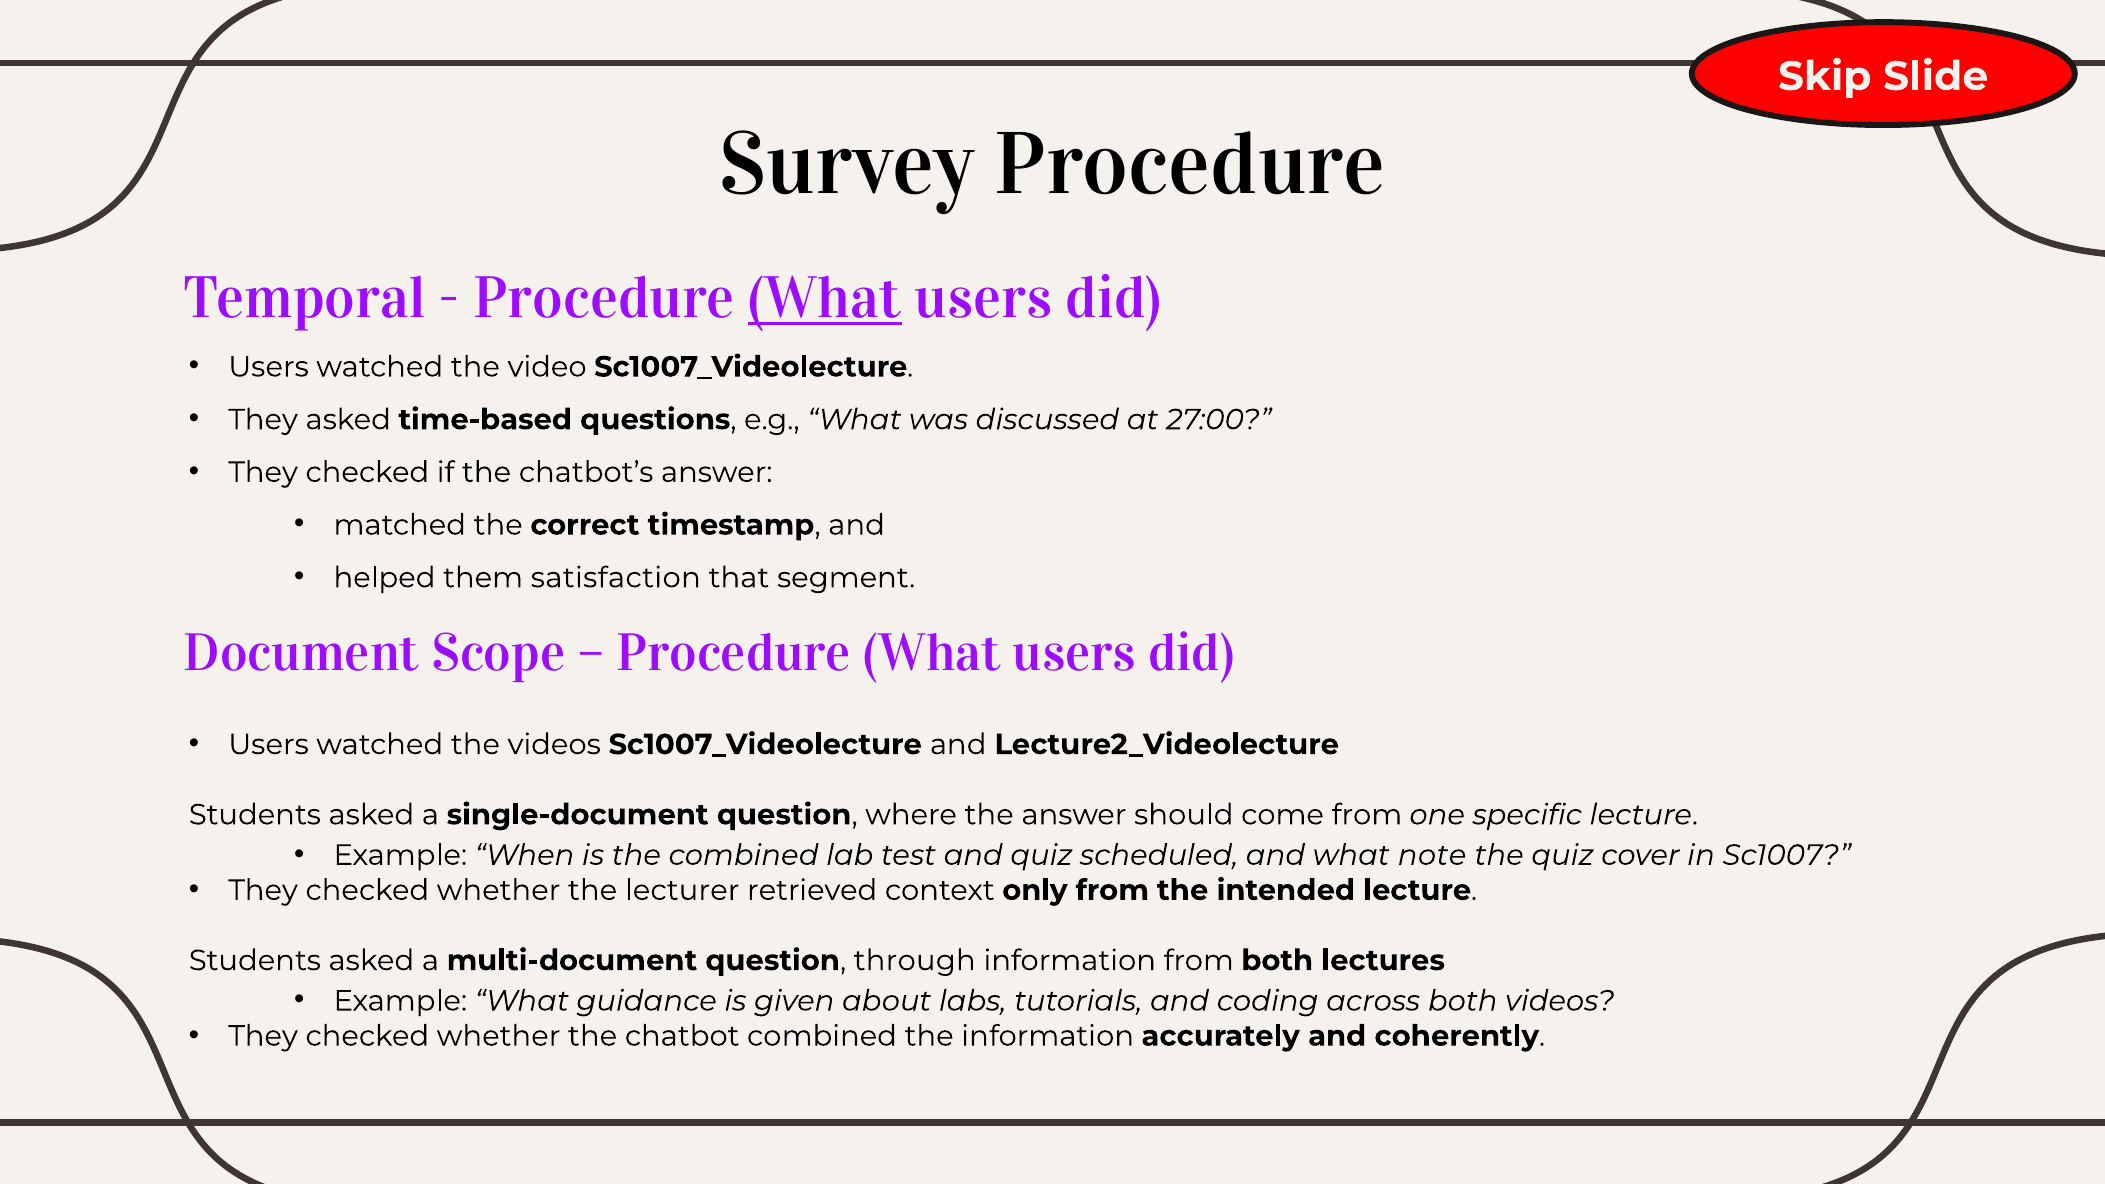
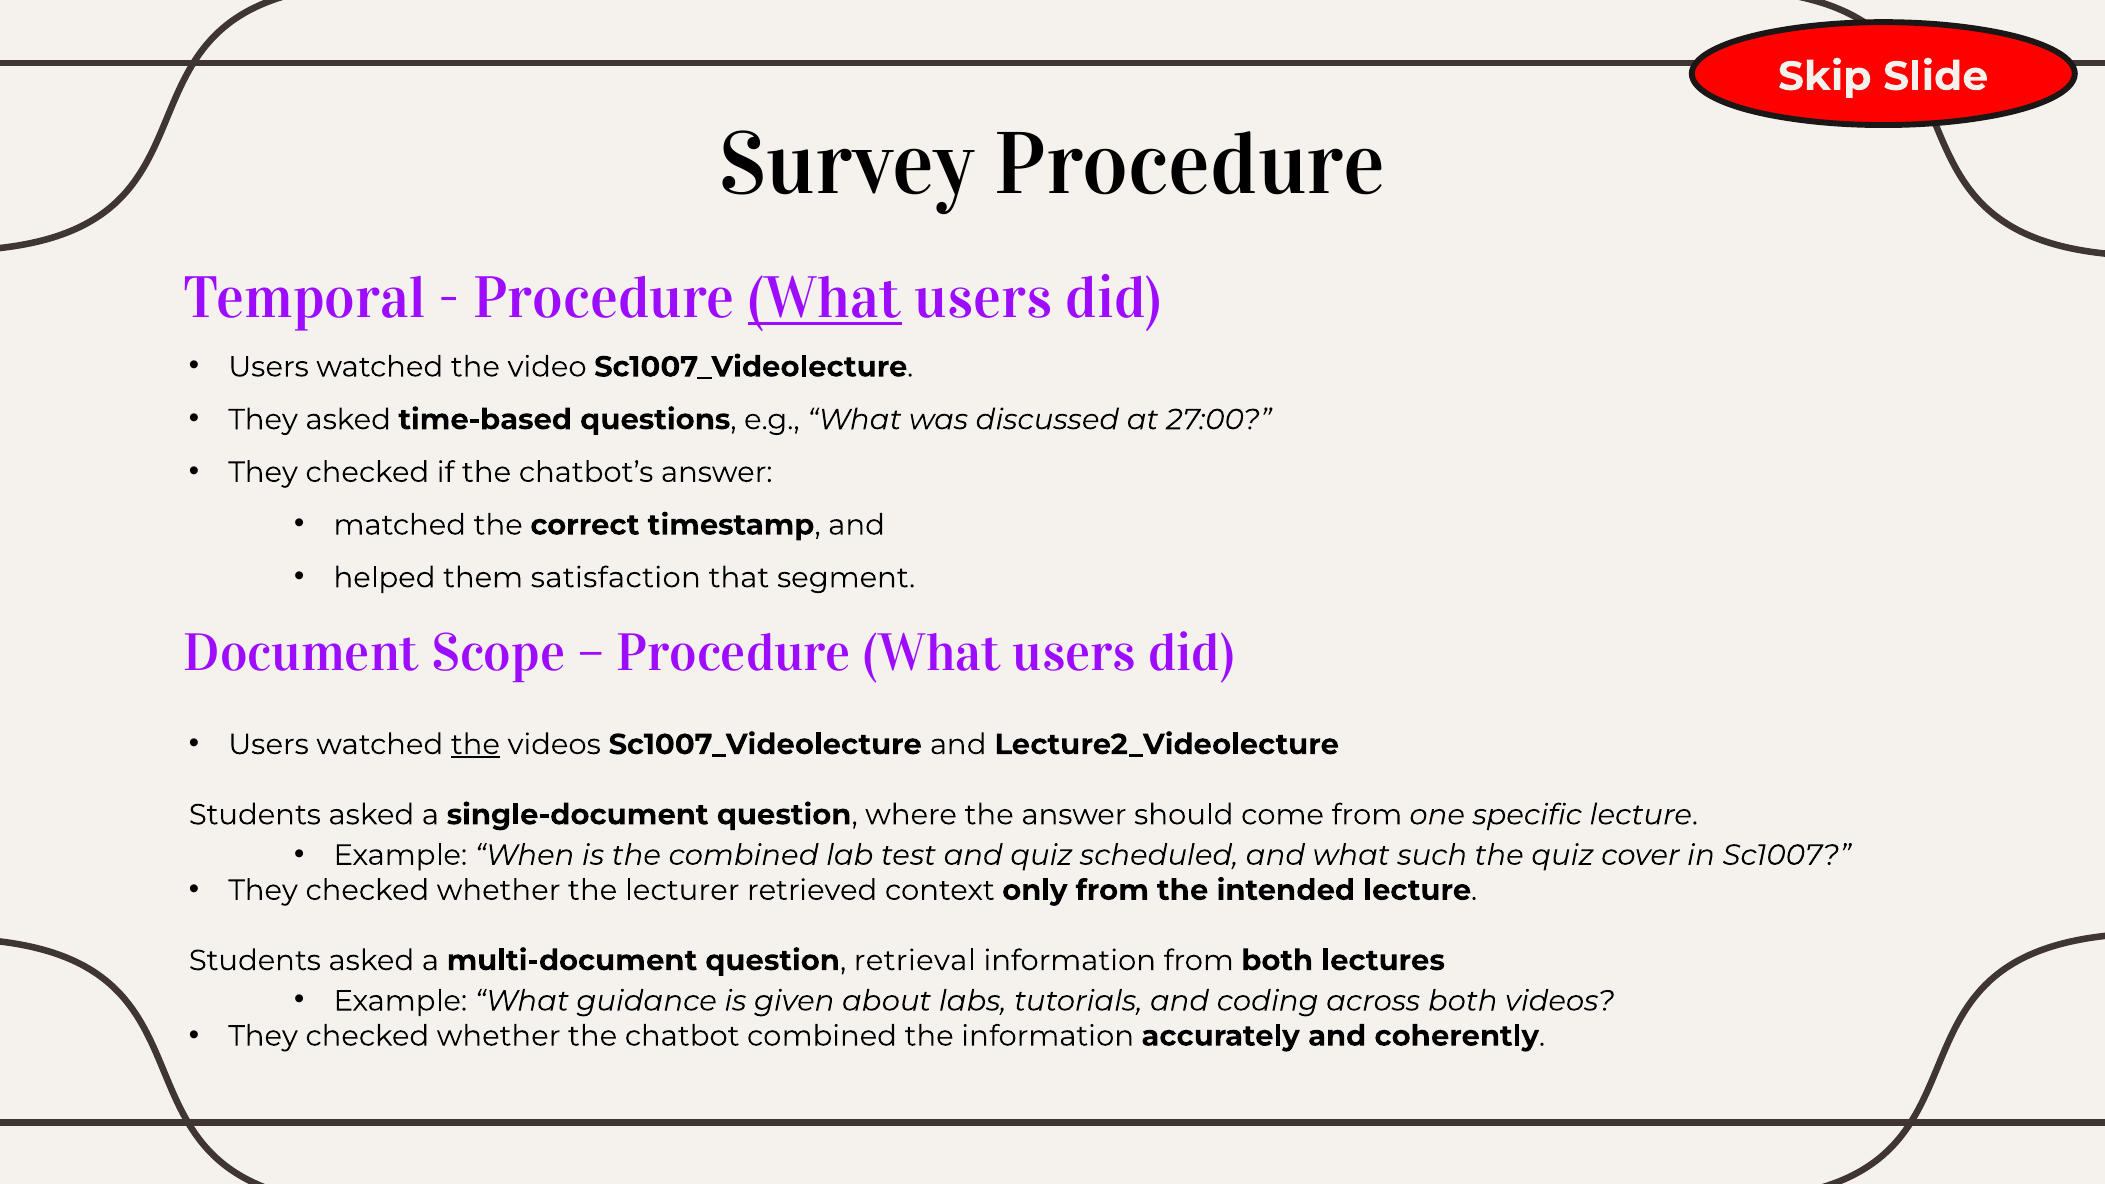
the at (475, 745) underline: none -> present
note: note -> such
through: through -> retrieval
